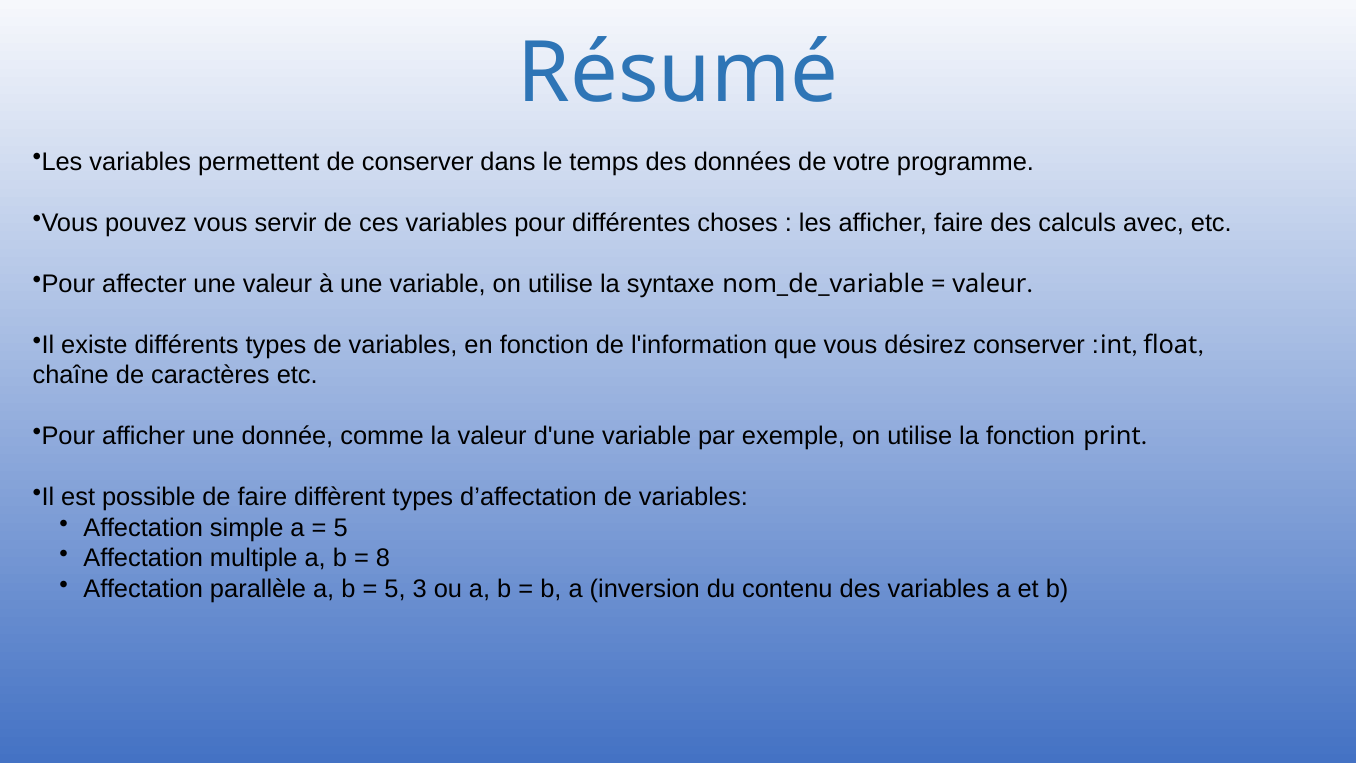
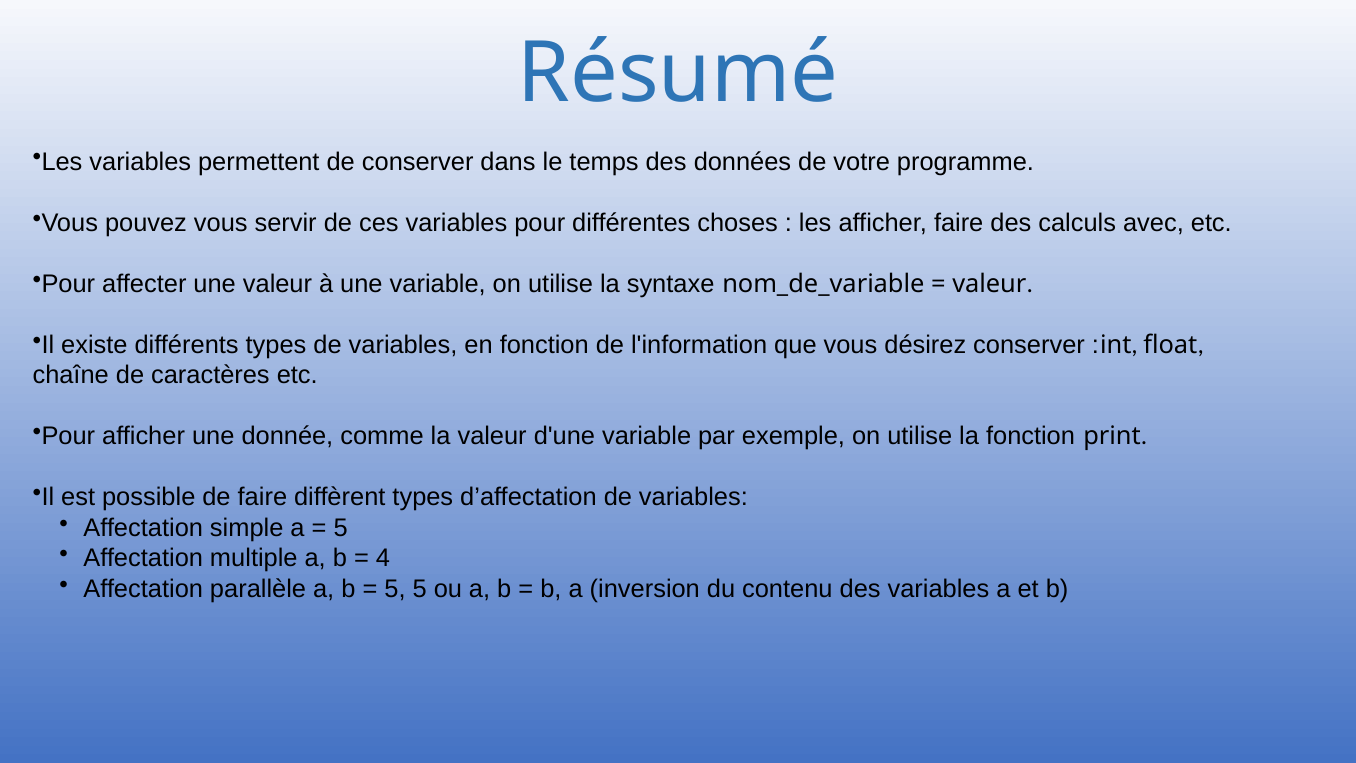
8: 8 -> 4
5 3: 3 -> 5
